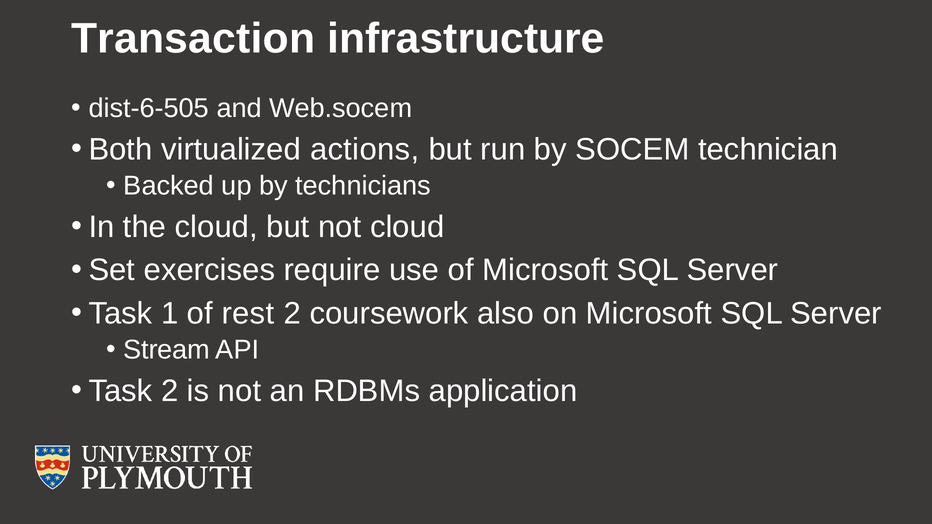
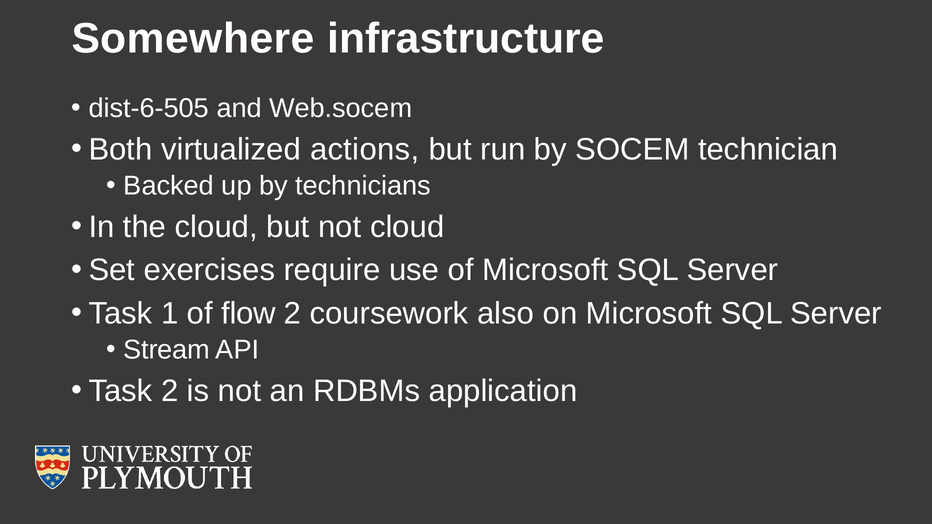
Transaction: Transaction -> Somewhere
rest: rest -> flow
